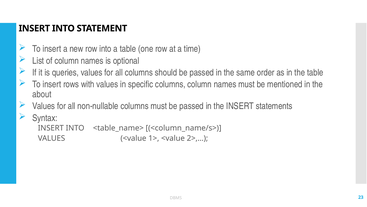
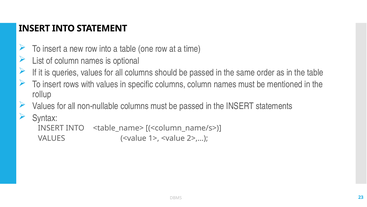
about: about -> rollup
